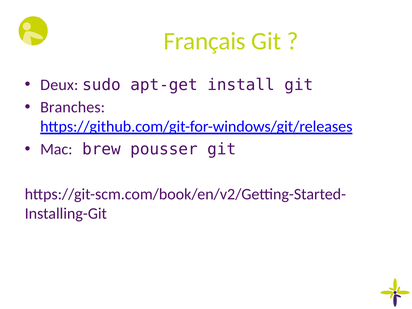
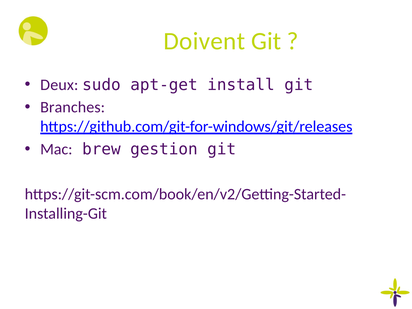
Français: Français -> Doivent
pousser: pousser -> gestion
